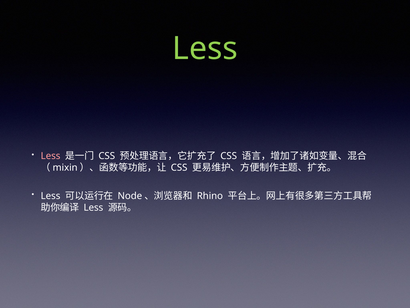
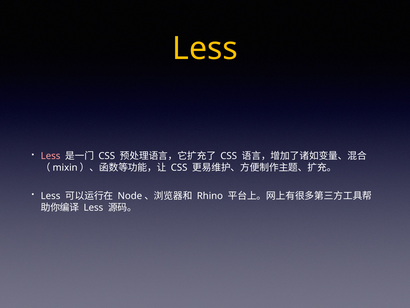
Less at (205, 48) colour: light green -> yellow
